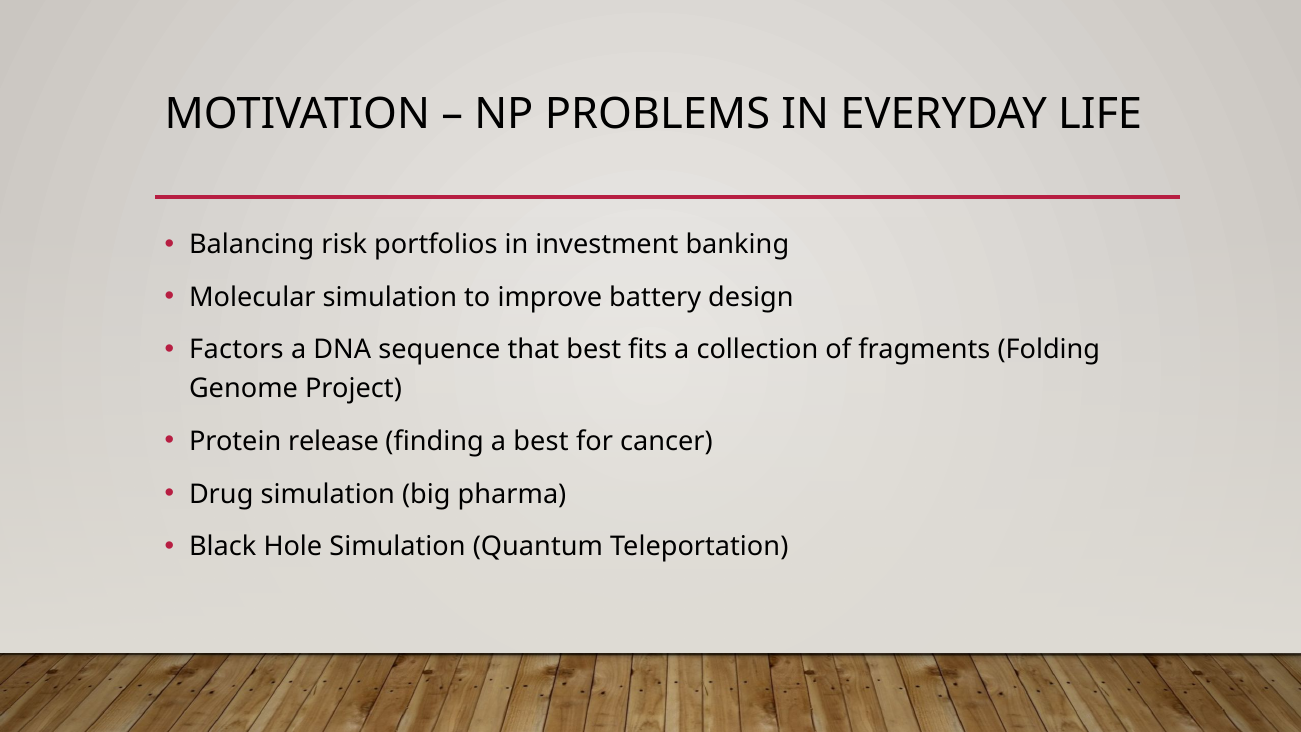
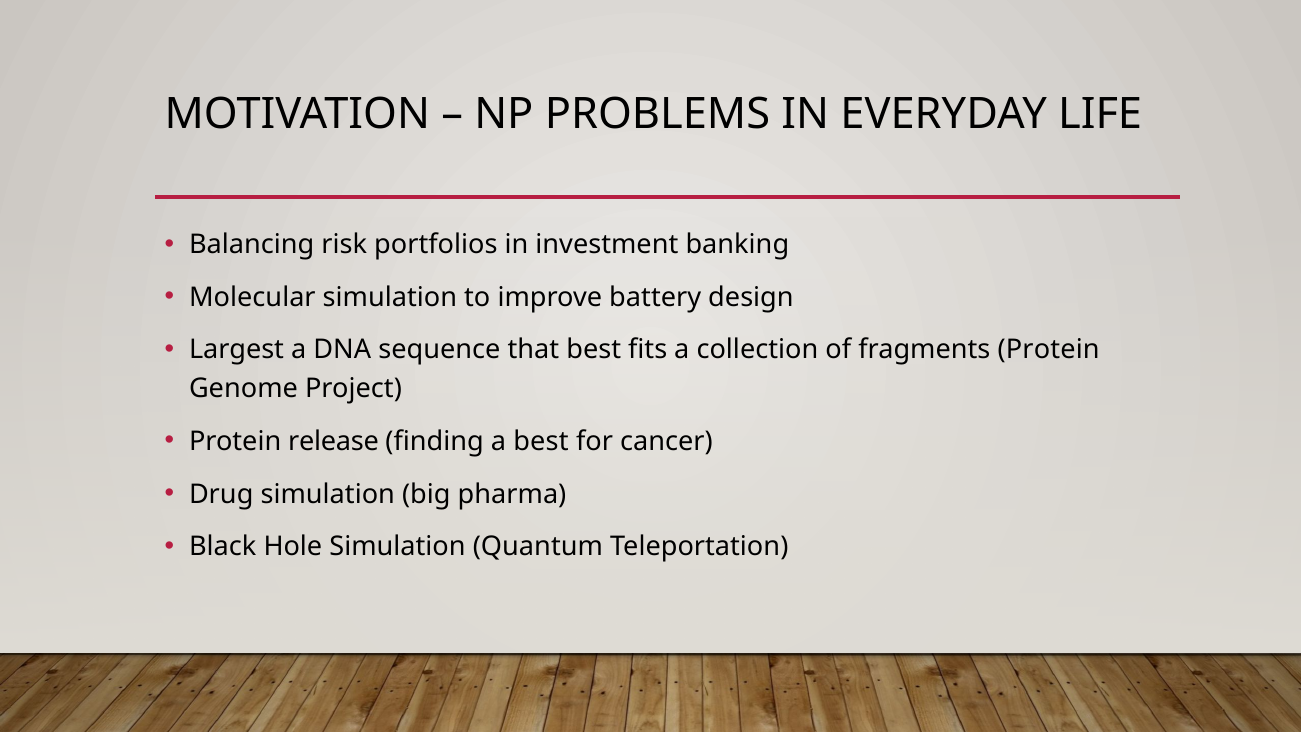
Factors: Factors -> Largest
fragments Folding: Folding -> Protein
